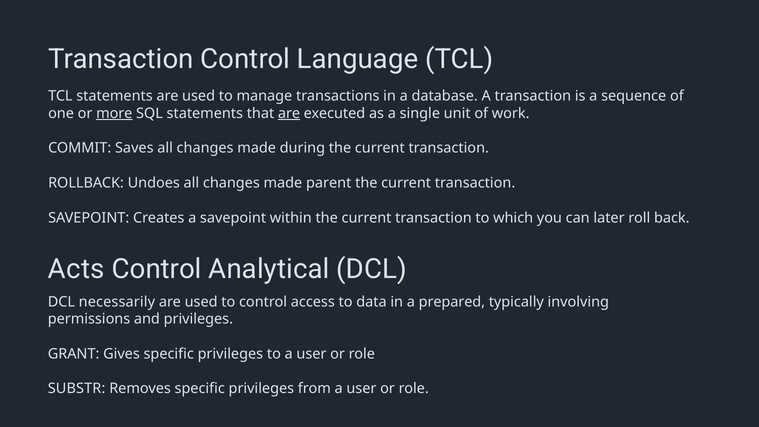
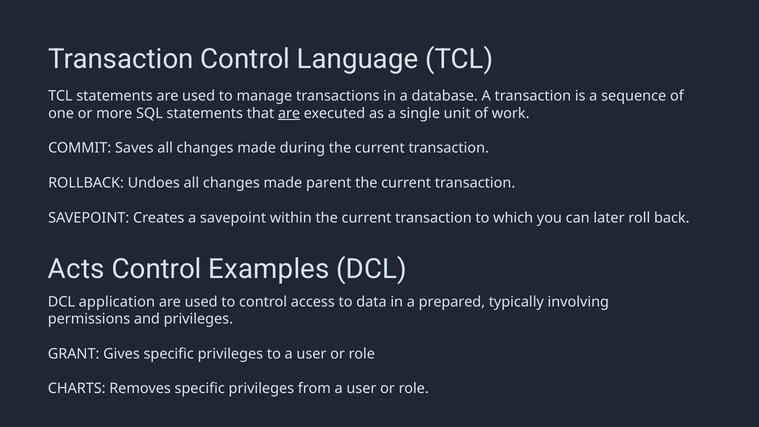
more underline: present -> none
Analytical: Analytical -> Examples
necessarily: necessarily -> application
SUBSTR: SUBSTR -> CHARTS
